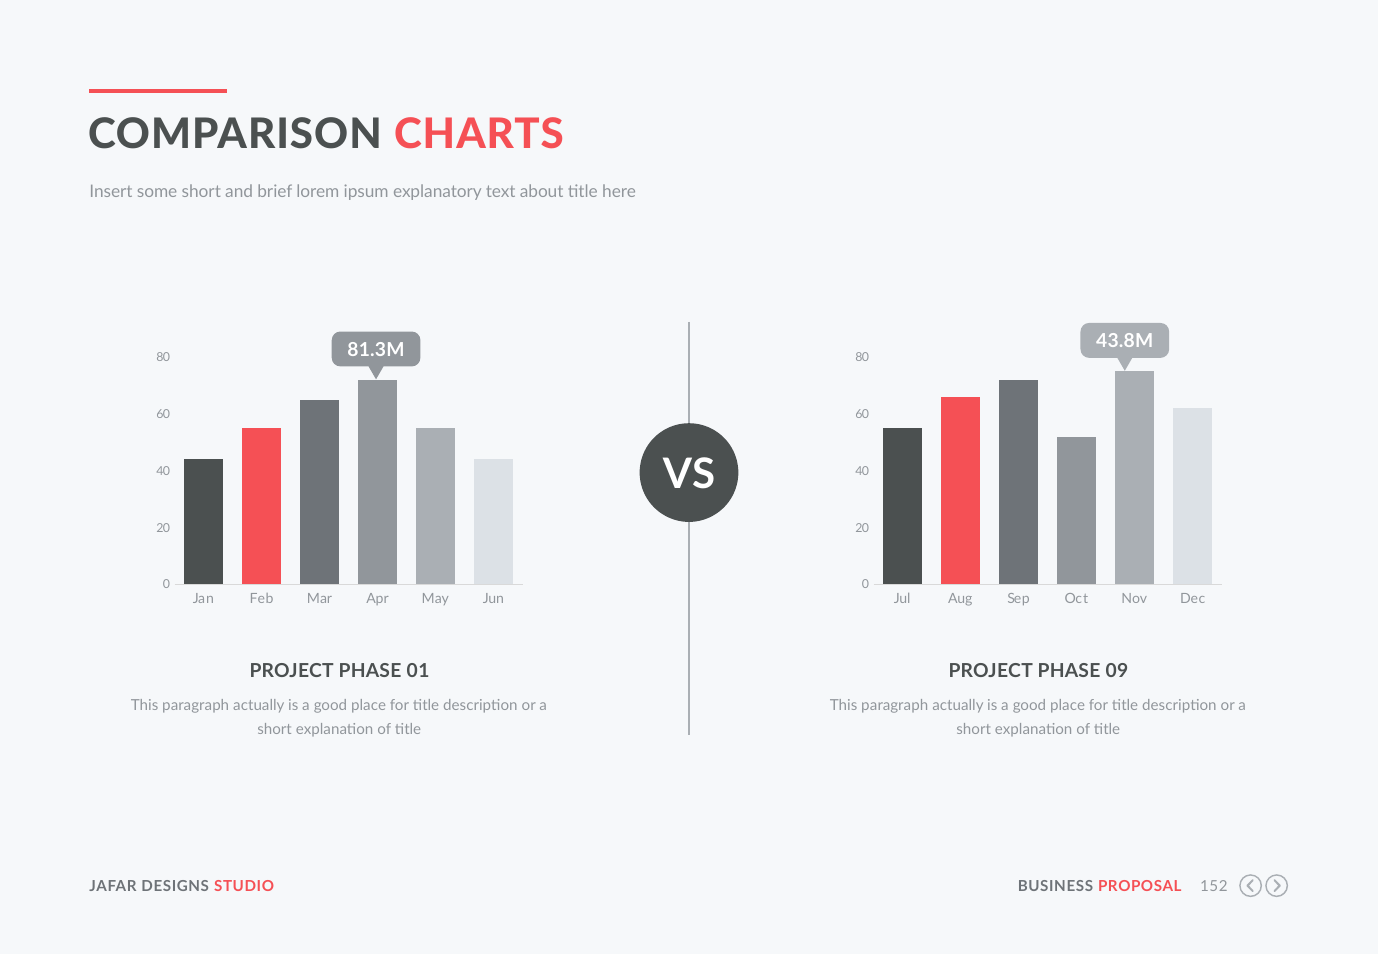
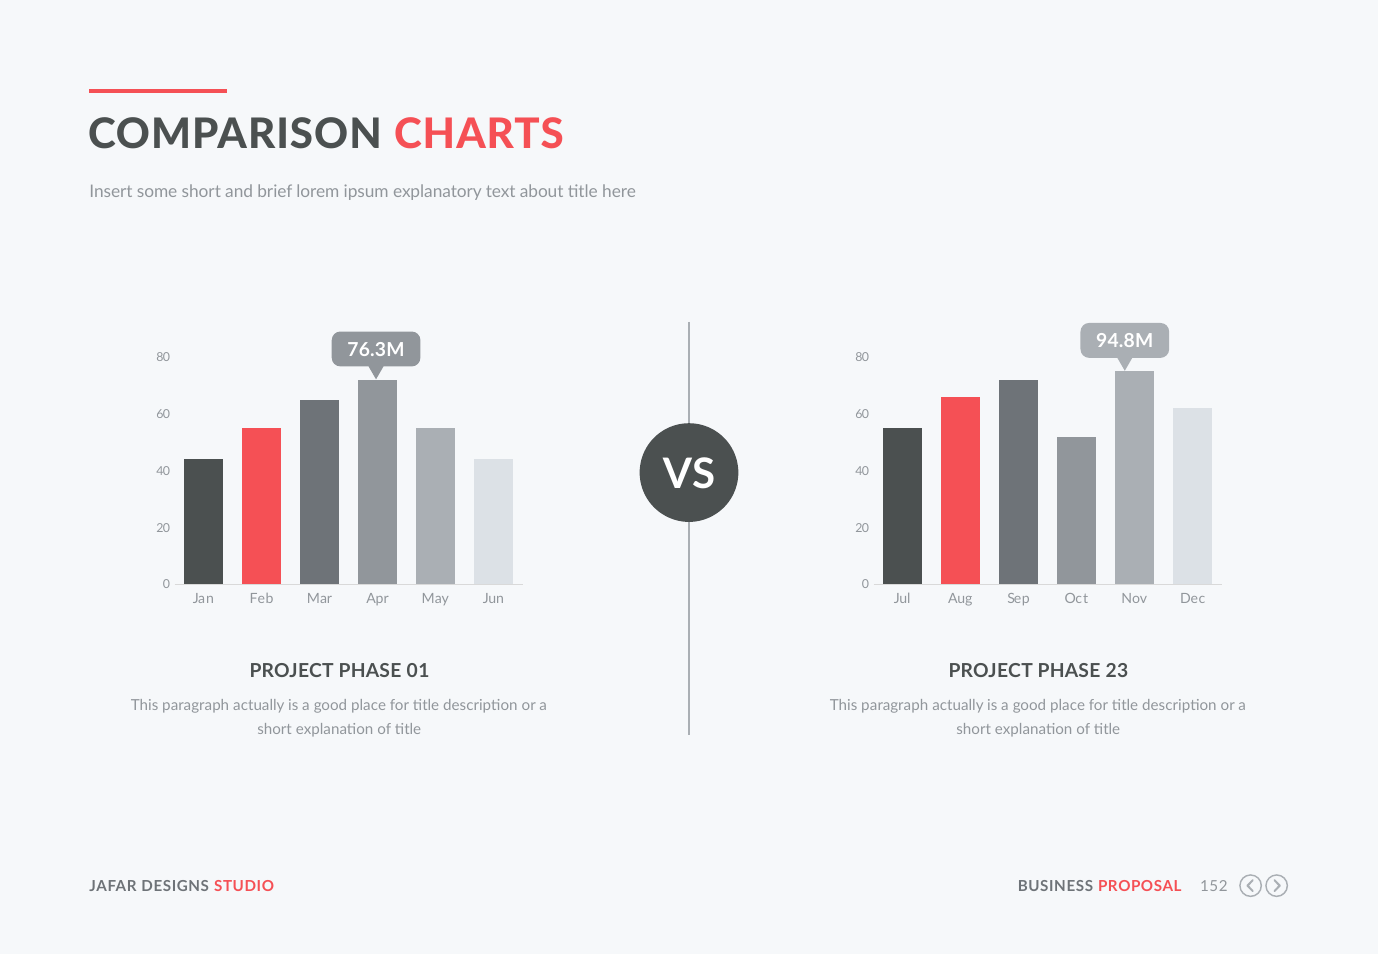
43.8M: 43.8M -> 94.8M
81.3M: 81.3M -> 76.3M
09: 09 -> 23
